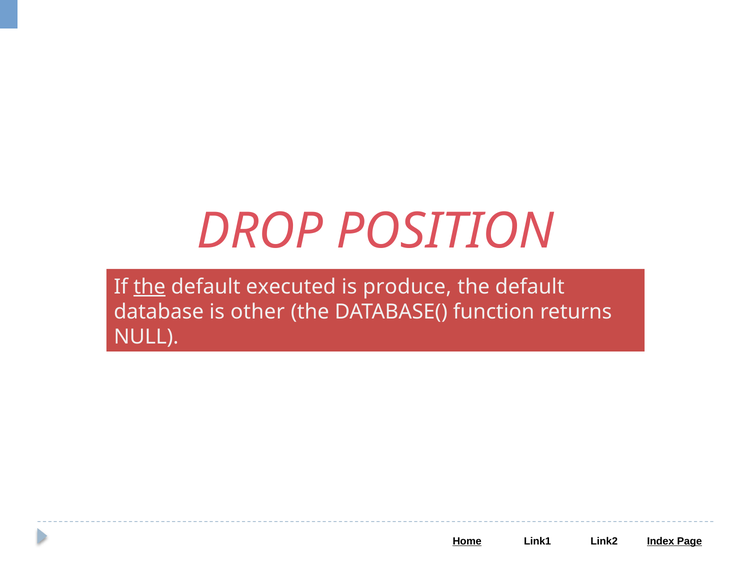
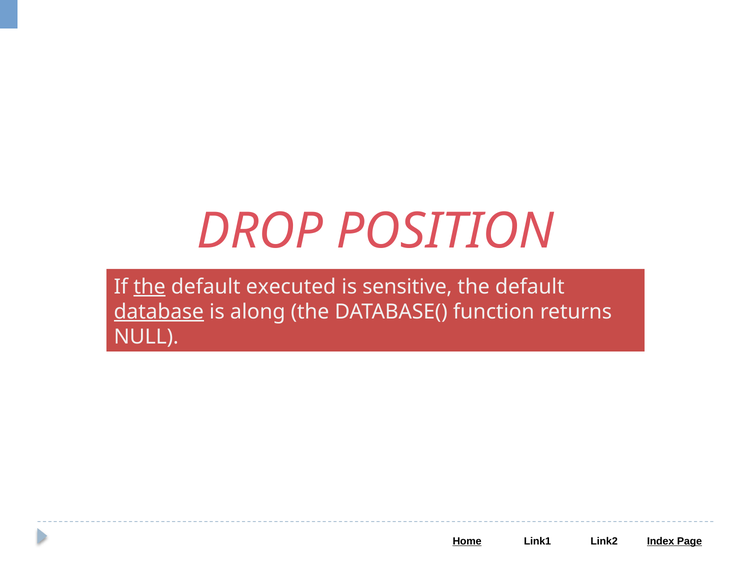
produce: produce -> sensitive
database underline: none -> present
other: other -> along
